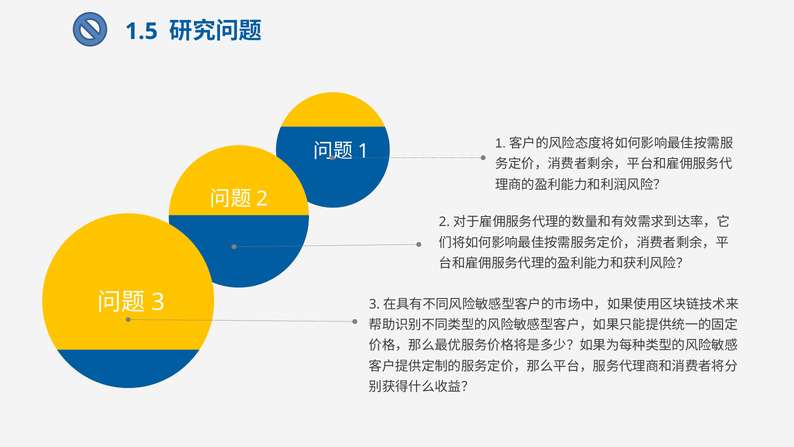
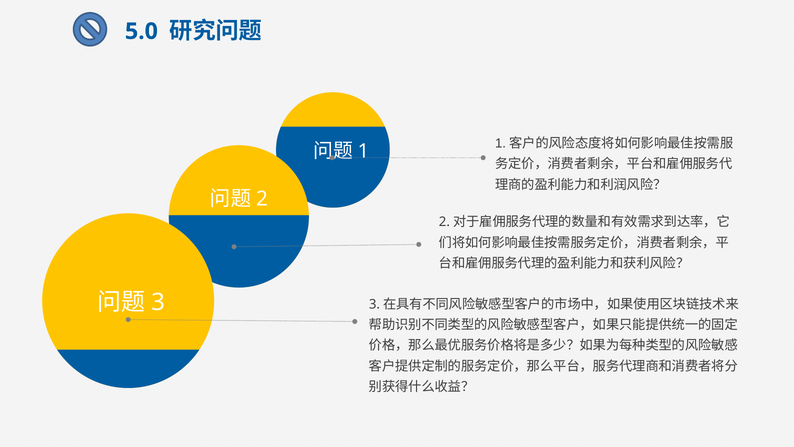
1.5: 1.5 -> 5.0
